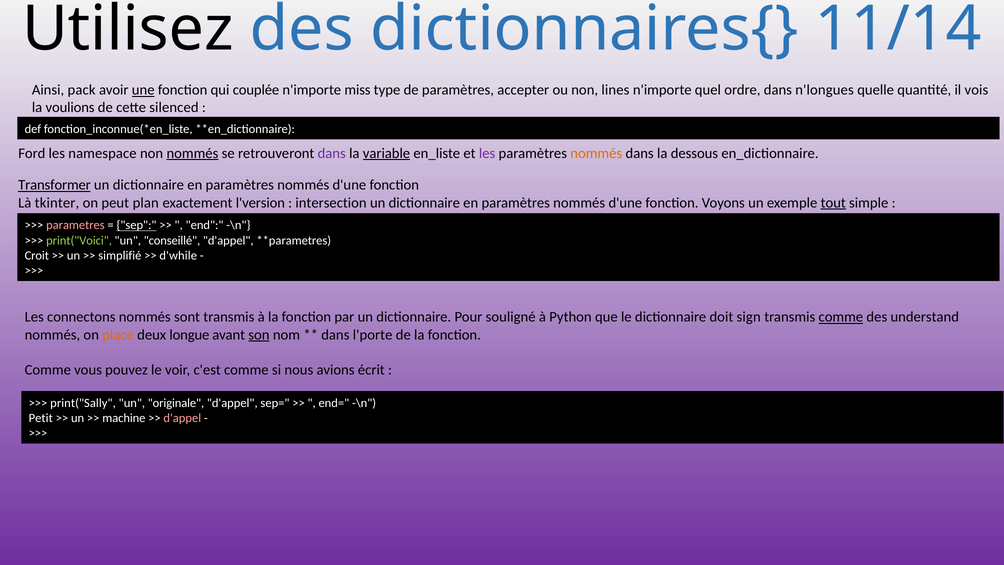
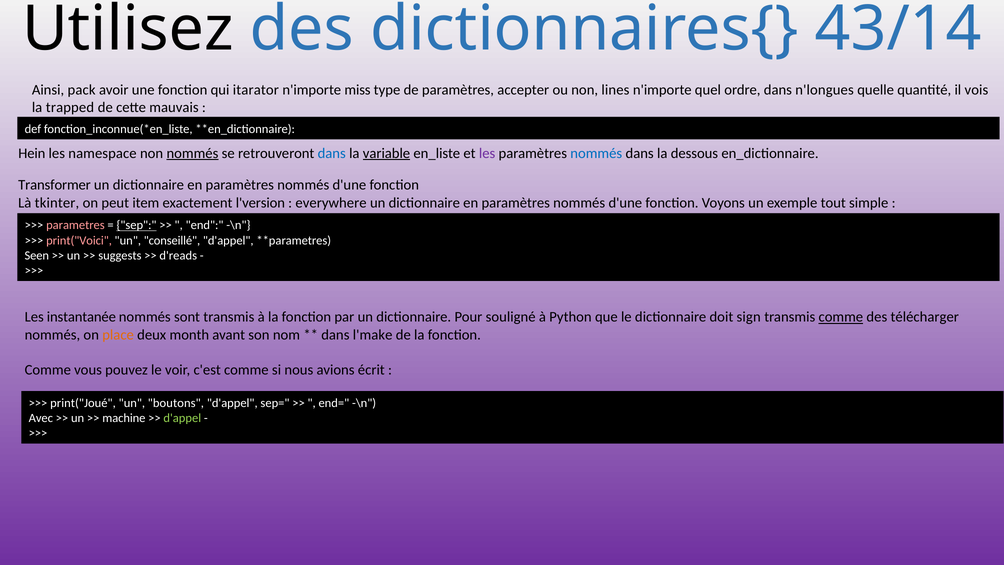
11/14: 11/14 -> 43/14
une underline: present -> none
couplée: couplée -> itarator
voulions: voulions -> trapped
silenced: silenced -> mauvais
Ford: Ford -> Hein
dans at (332, 153) colour: purple -> blue
nommés at (596, 153) colour: orange -> blue
Transformer underline: present -> none
plan: plan -> item
intersection: intersection -> everywhere
tout underline: present -> none
print("Voici colour: light green -> pink
Croit: Croit -> Seen
simplifié: simplifié -> suggests
d'while: d'while -> d'reads
connectons: connectons -> instantanée
understand: understand -> télécharger
longue: longue -> month
son underline: present -> none
l'porte: l'porte -> l'make
print("Sally: print("Sally -> print("Joué
originale: originale -> boutons
Petit: Petit -> Avec
d'appel at (182, 418) colour: pink -> light green
